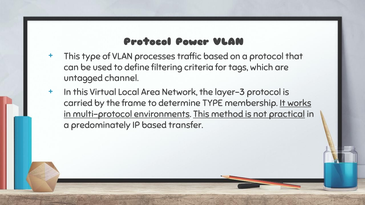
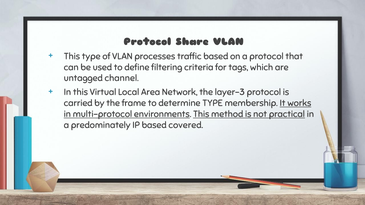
Power: Power -> Share
transfer: transfer -> covered
